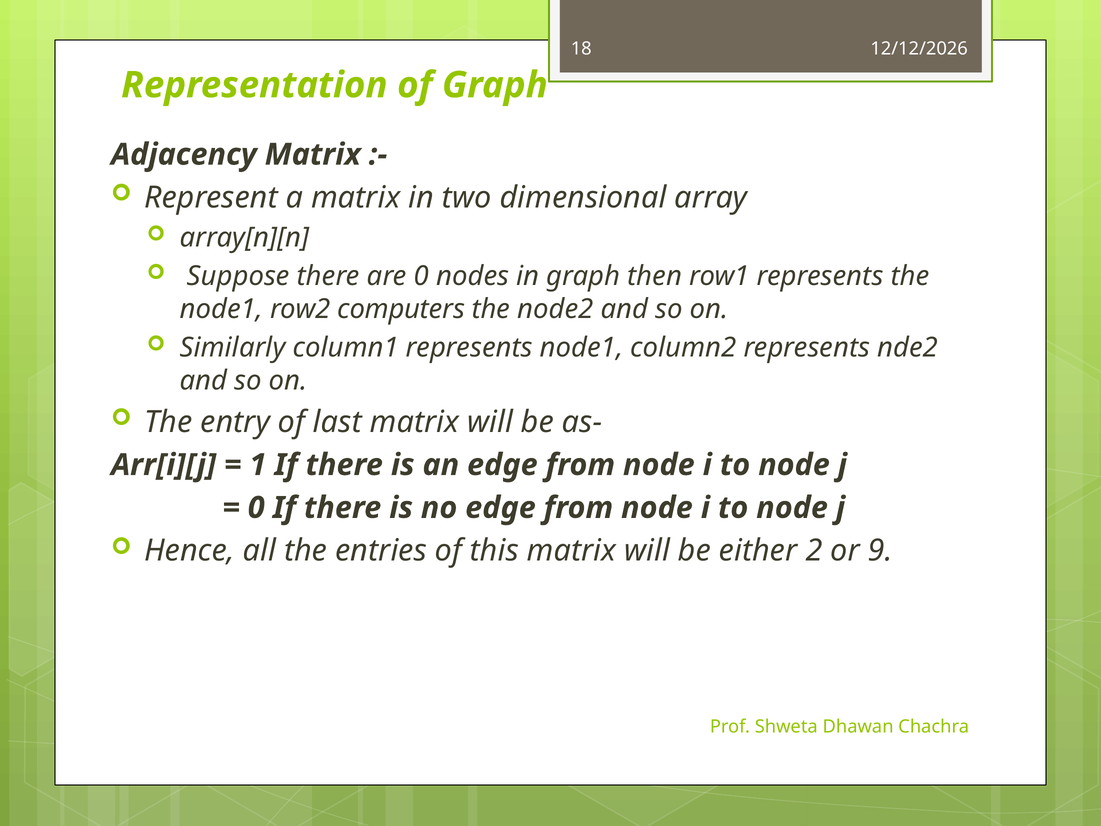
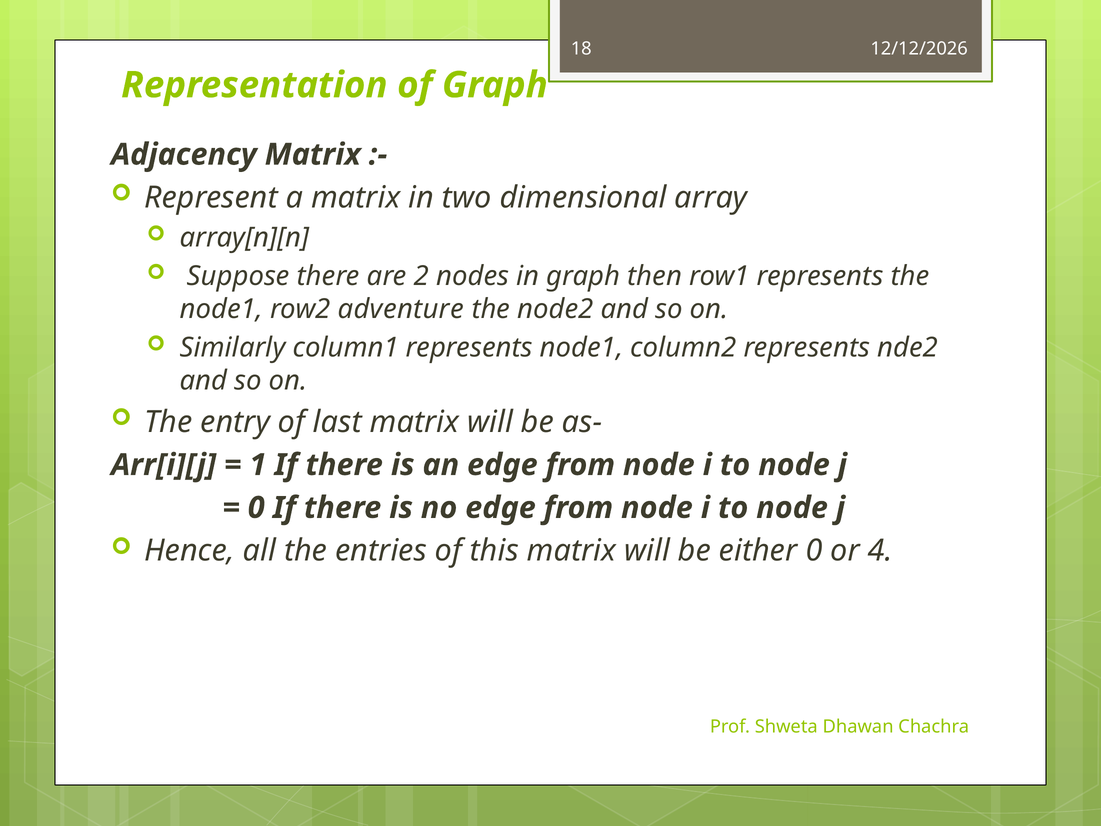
are 0: 0 -> 2
computers: computers -> adventure
either 2: 2 -> 0
9: 9 -> 4
